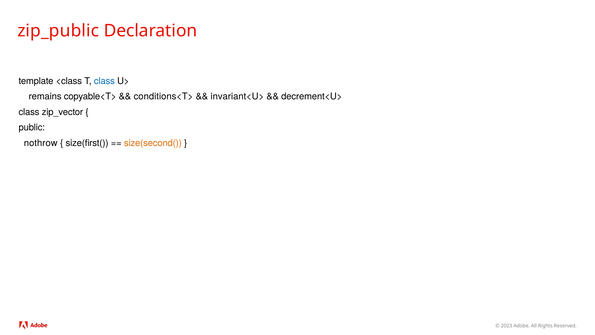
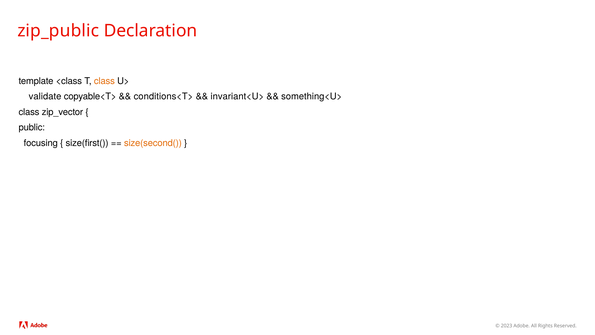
class at (104, 81) colour: blue -> orange
remains: remains -> validate
decrement<U>: decrement<U> -> something<U>
nothrow: nothrow -> focusing
